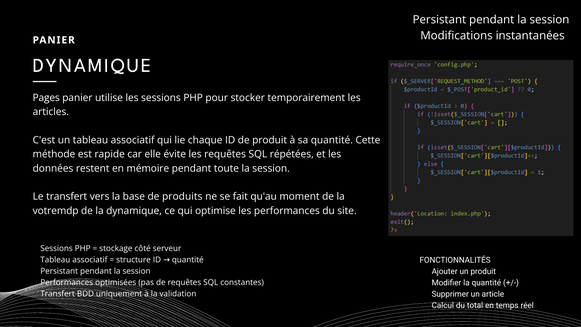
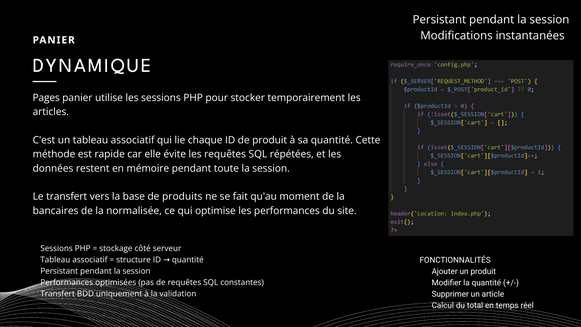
votremdp: votremdp -> bancaires
la dynamique: dynamique -> normalisée
